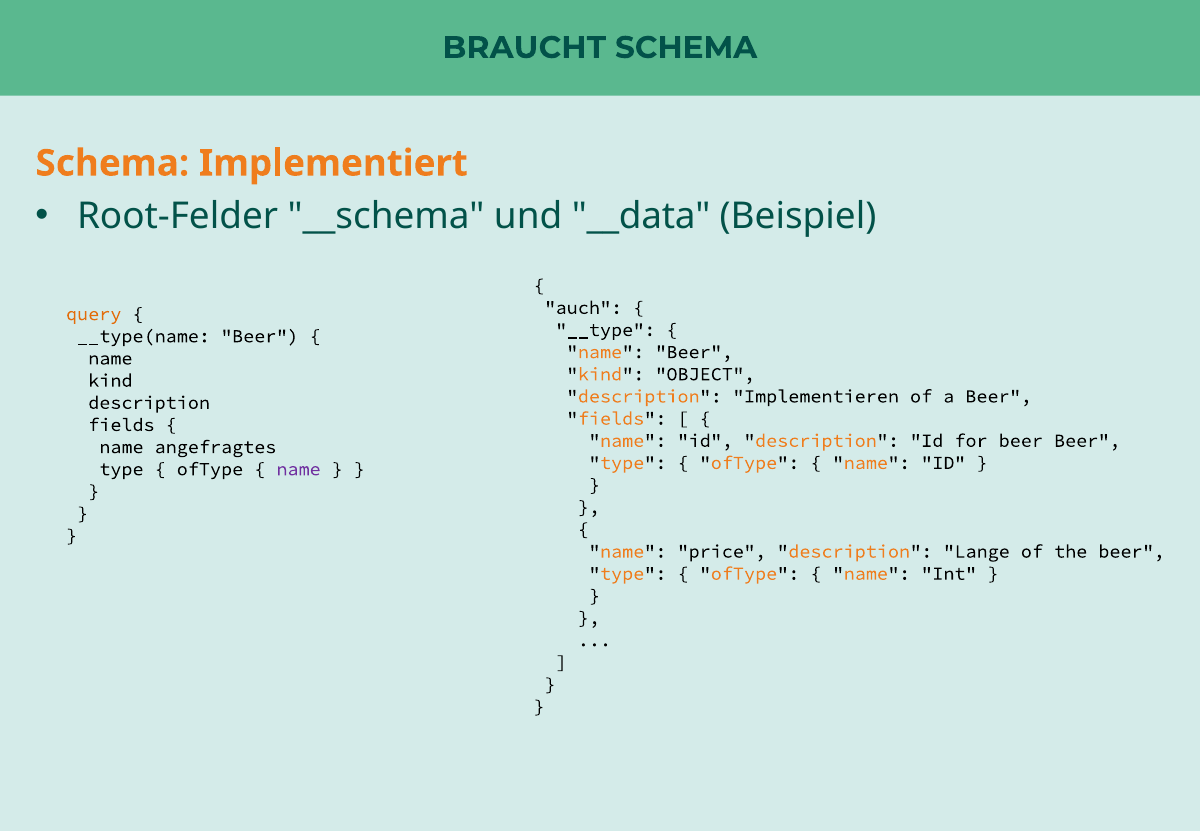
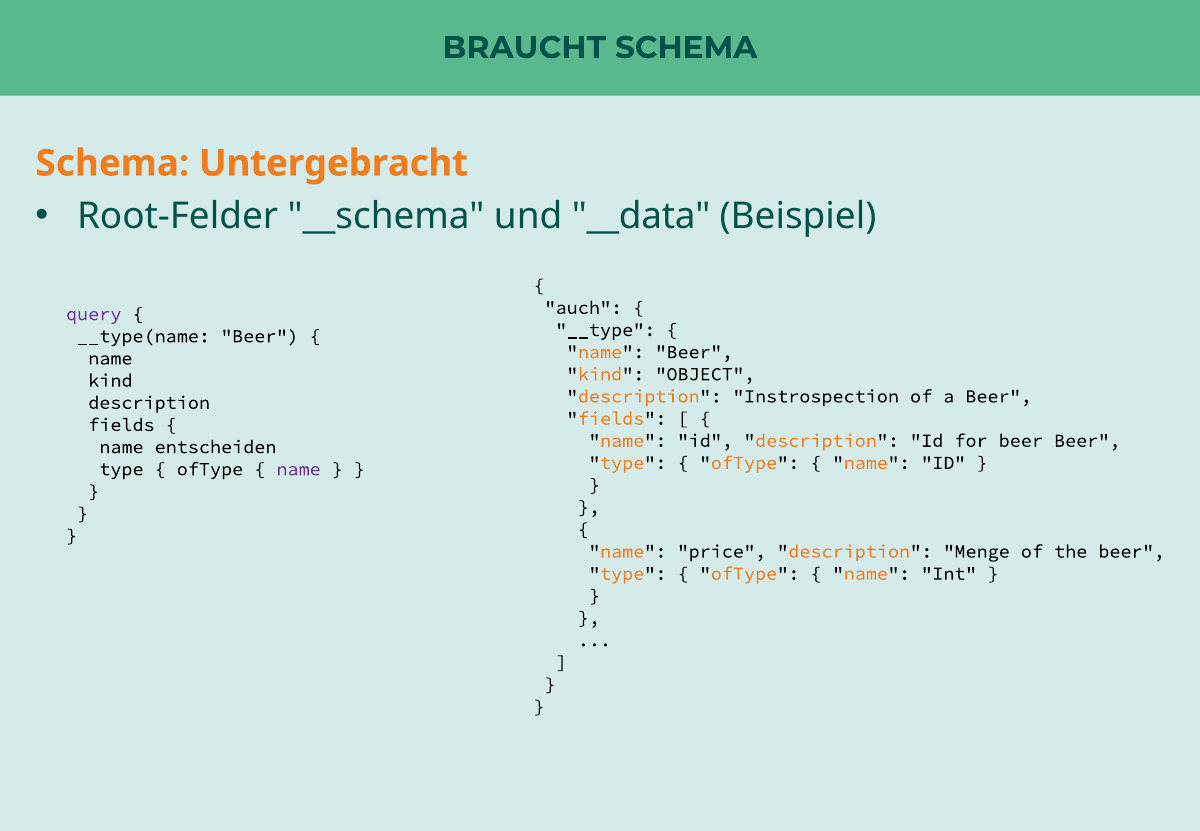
Implementiert: Implementiert -> Untergebracht
query colour: orange -> purple
Implementieren: Implementieren -> Instrospection
angefragtes: angefragtes -> entscheiden
Lange: Lange -> Menge
